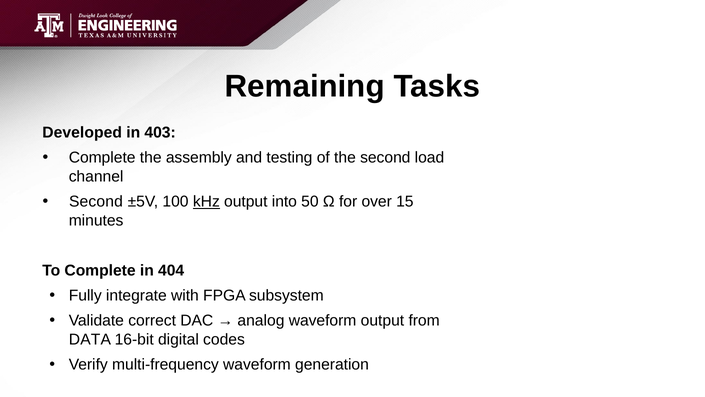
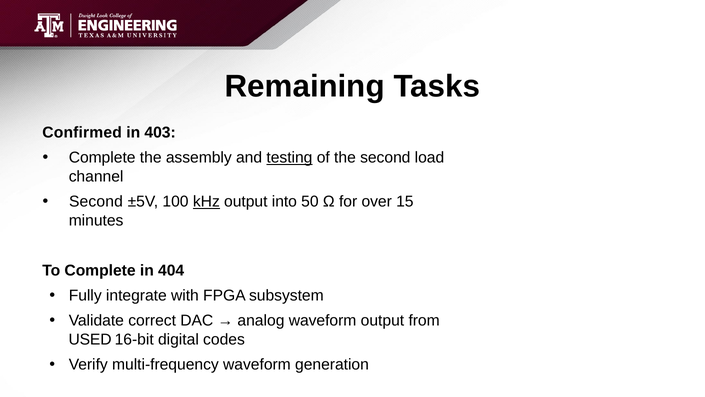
Developed: Developed -> Confirmed
testing underline: none -> present
DATA: DATA -> USED
